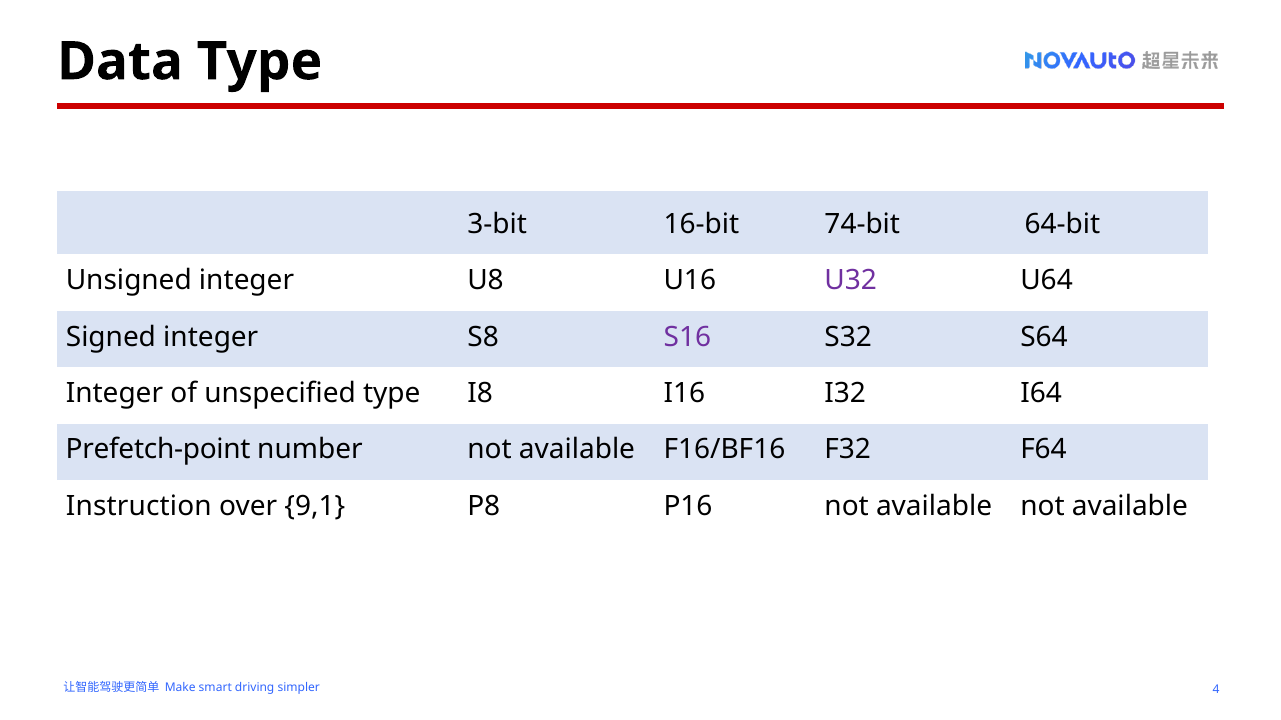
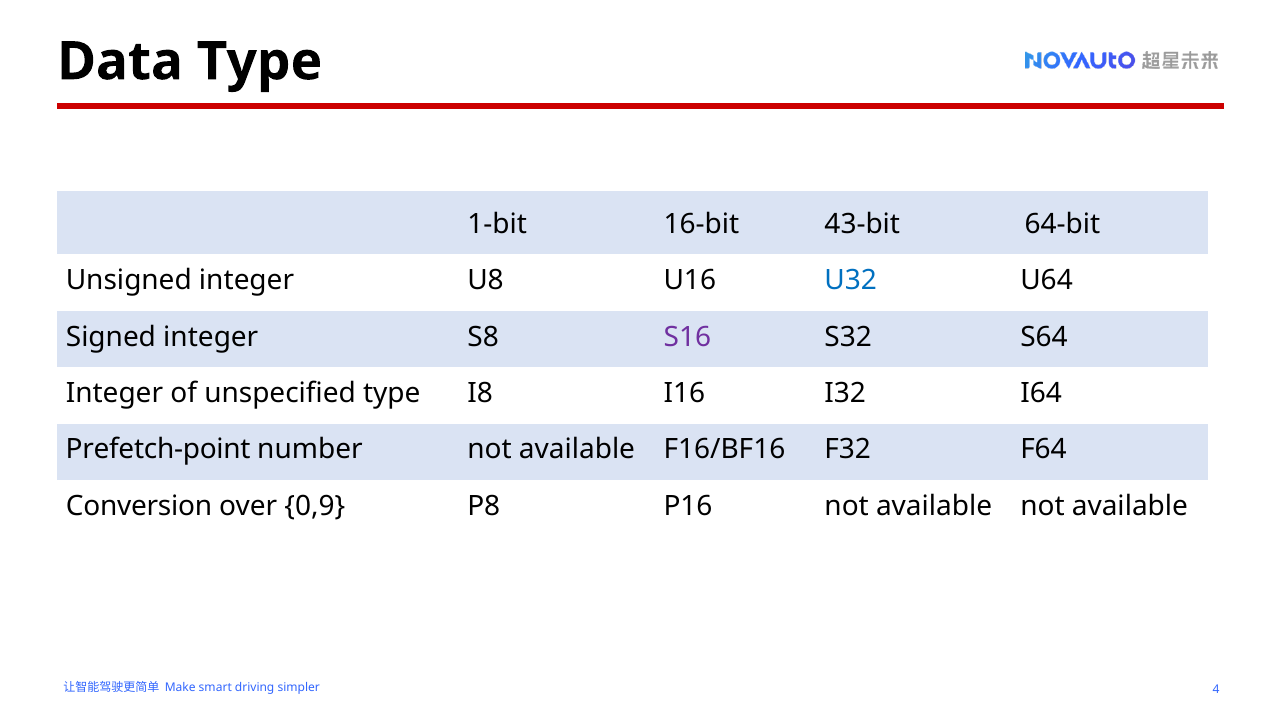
3-bit: 3-bit -> 1-bit
74-bit: 74-bit -> 43-bit
U32 colour: purple -> blue
Instruction: Instruction -> Conversion
9,1: 9,1 -> 0,9
